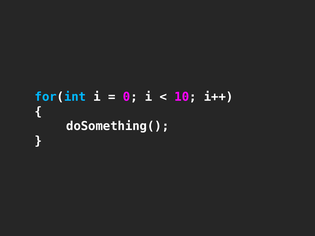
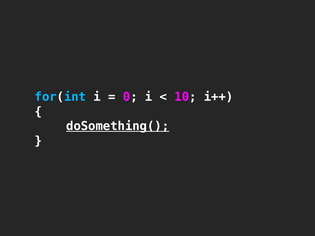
doSomething( underline: none -> present
